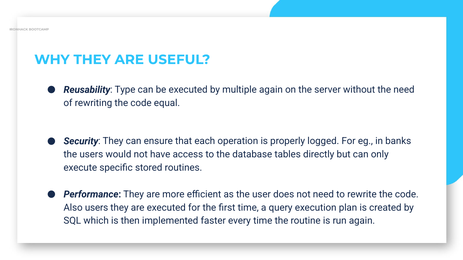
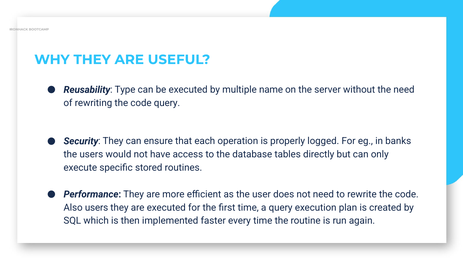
multiple again: again -> name
code equal: equal -> query
